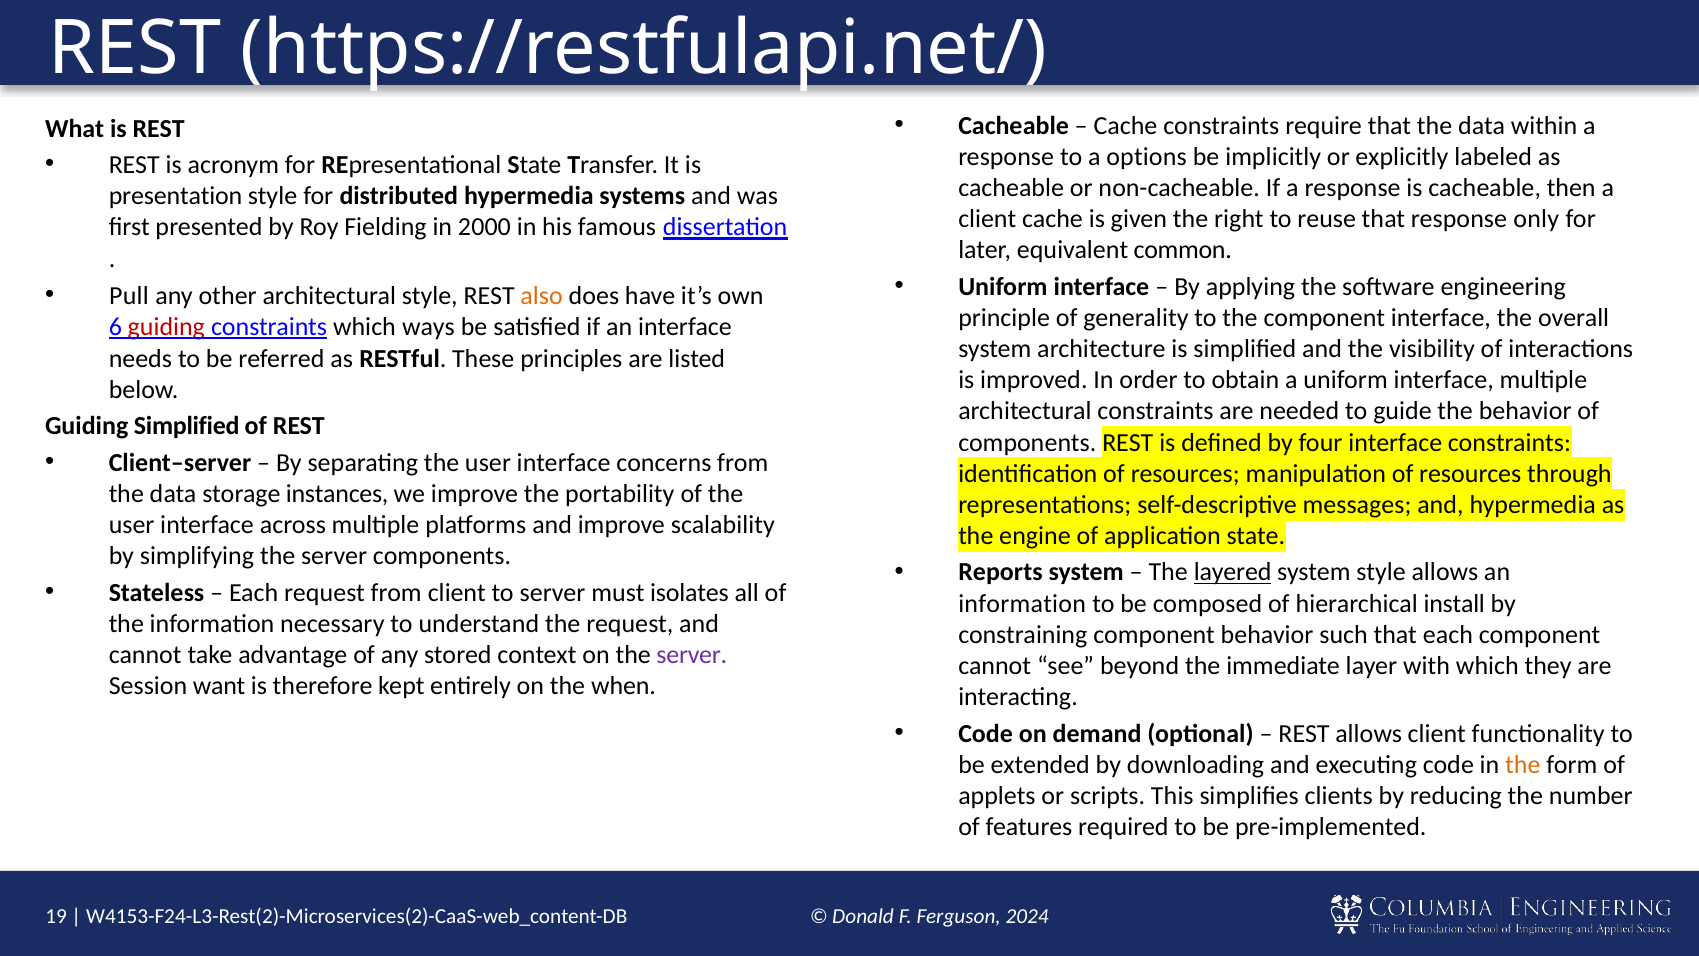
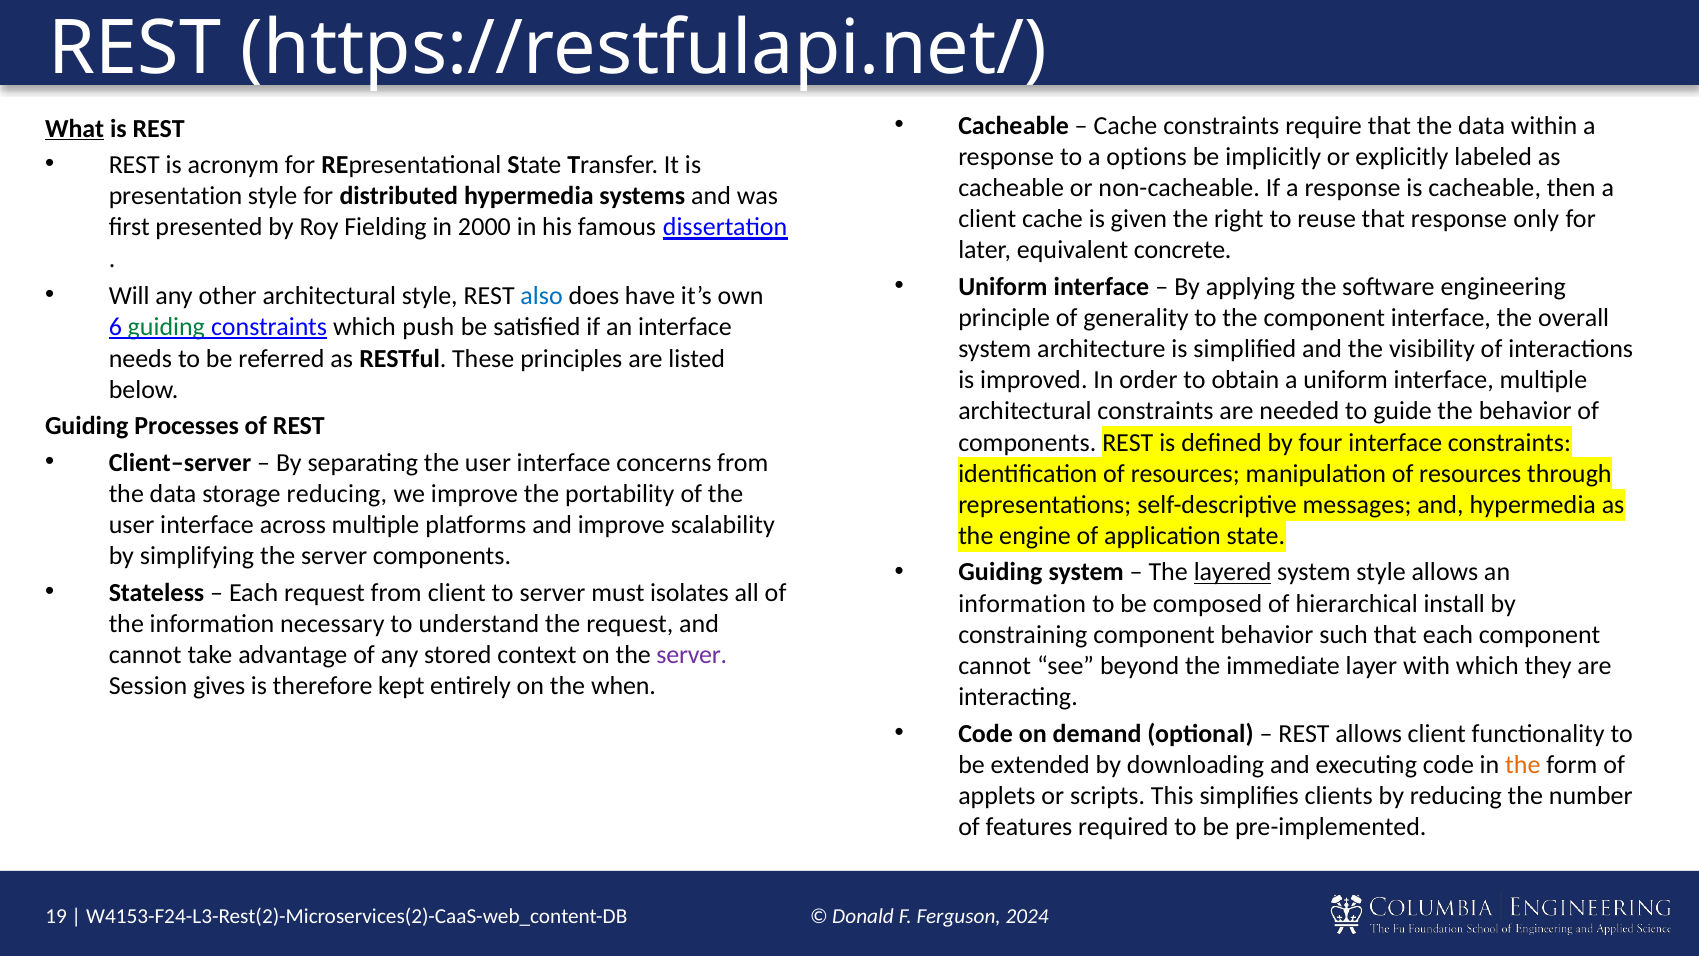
What underline: none -> present
common: common -> concrete
Pull: Pull -> Will
also colour: orange -> blue
guiding at (166, 327) colour: red -> green
ways: ways -> push
Guiding Simplified: Simplified -> Processes
storage instances: instances -> reducing
Reports at (1000, 572): Reports -> Guiding
want: want -> gives
